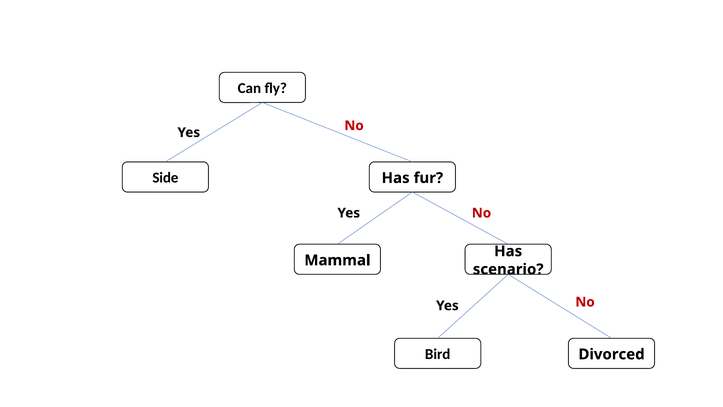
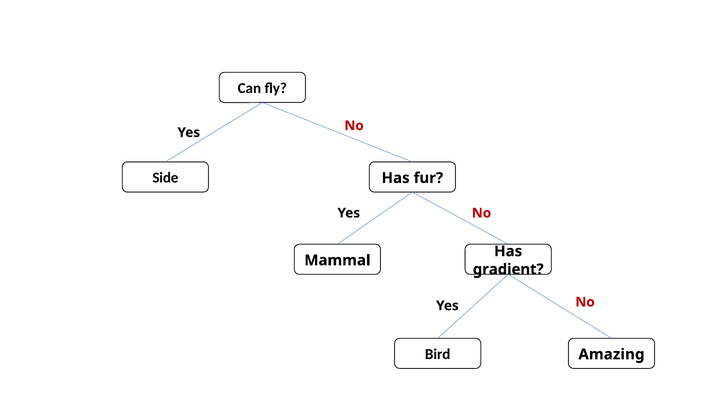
scenario: scenario -> gradient
Divorced: Divorced -> Amazing
